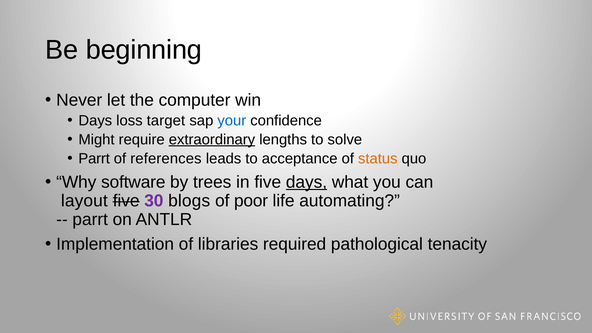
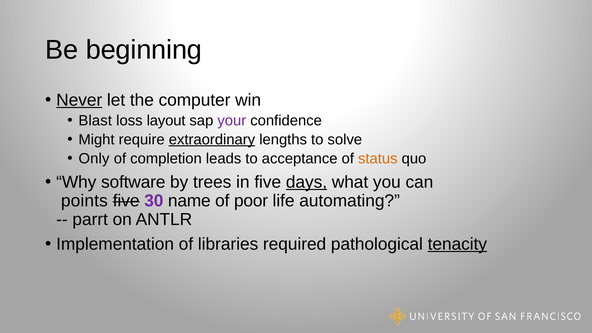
Never underline: none -> present
Days at (95, 120): Days -> Blast
target: target -> layout
your colour: blue -> purple
Parrt at (94, 159): Parrt -> Only
references: references -> completion
layout: layout -> points
blogs: blogs -> name
tenacity underline: none -> present
